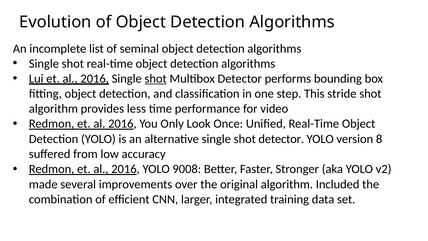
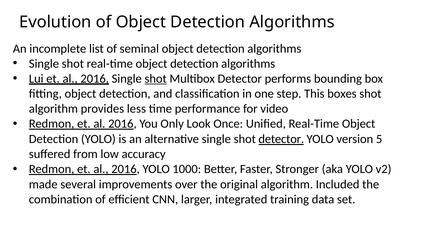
stride: stride -> boxes
detector at (281, 139) underline: none -> present
8: 8 -> 5
9008: 9008 -> 1000
